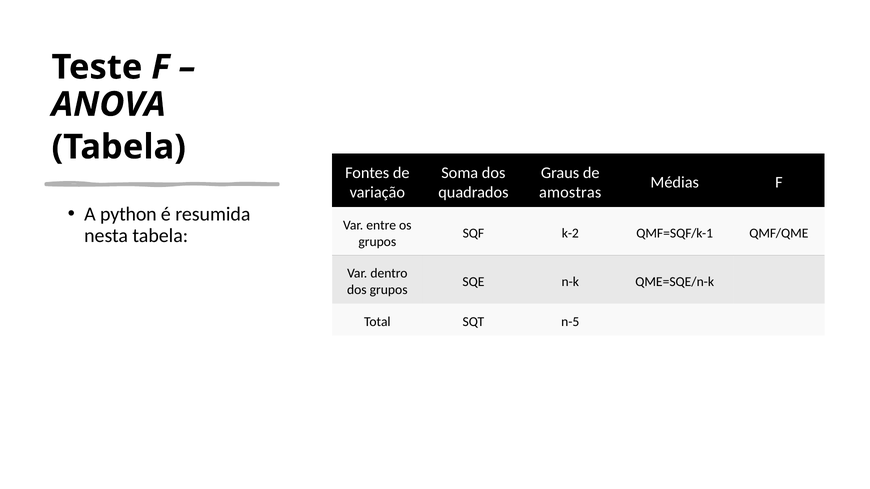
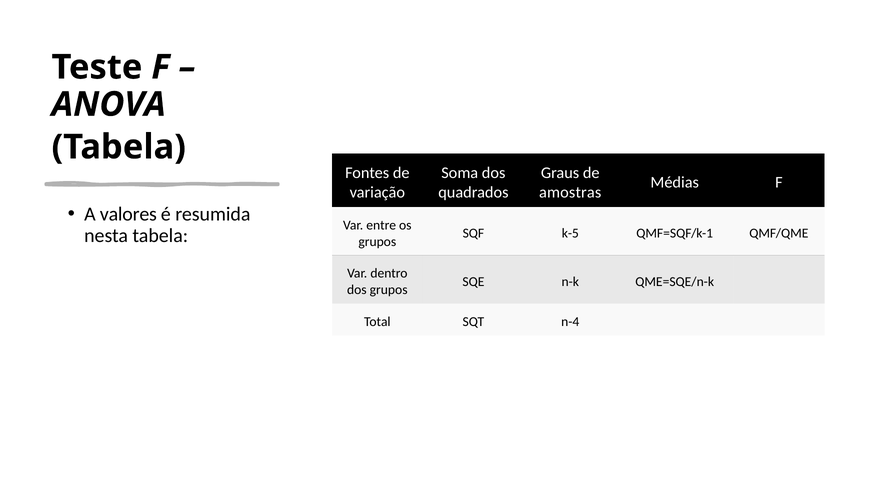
python: python -> valores
k-2: k-2 -> k-5
n-5: n-5 -> n-4
